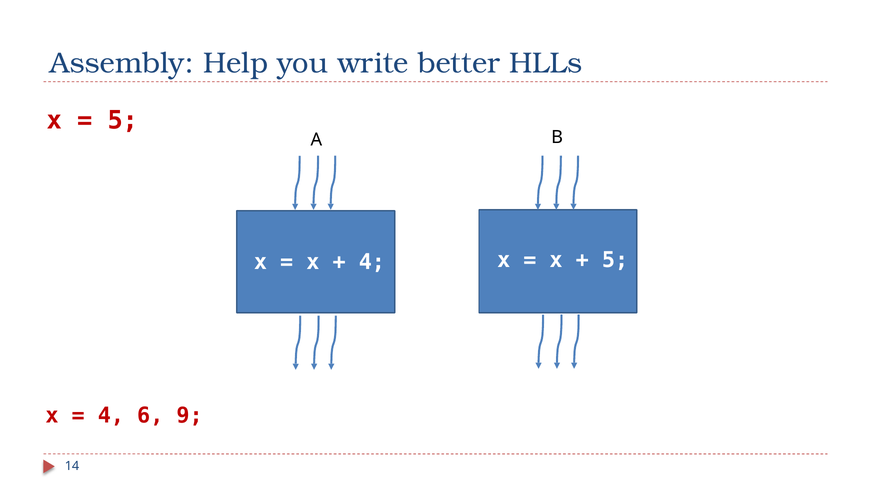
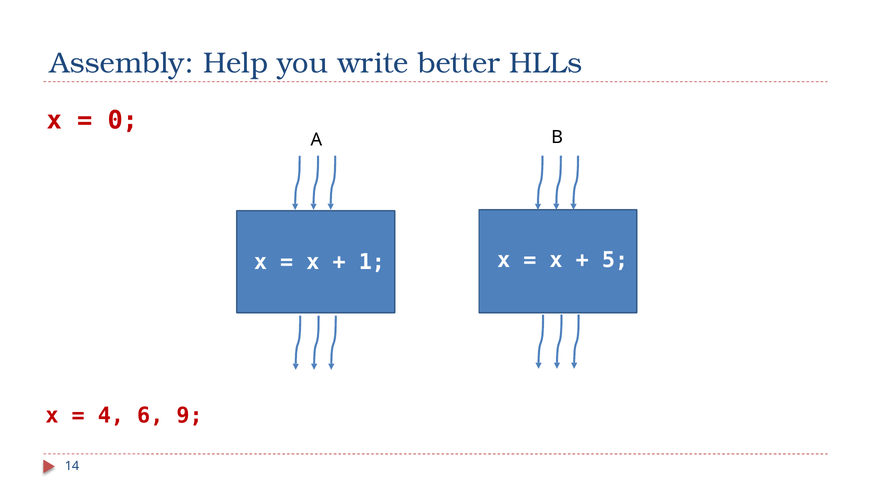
5 at (123, 120): 5 -> 0
4 at (372, 262): 4 -> 1
